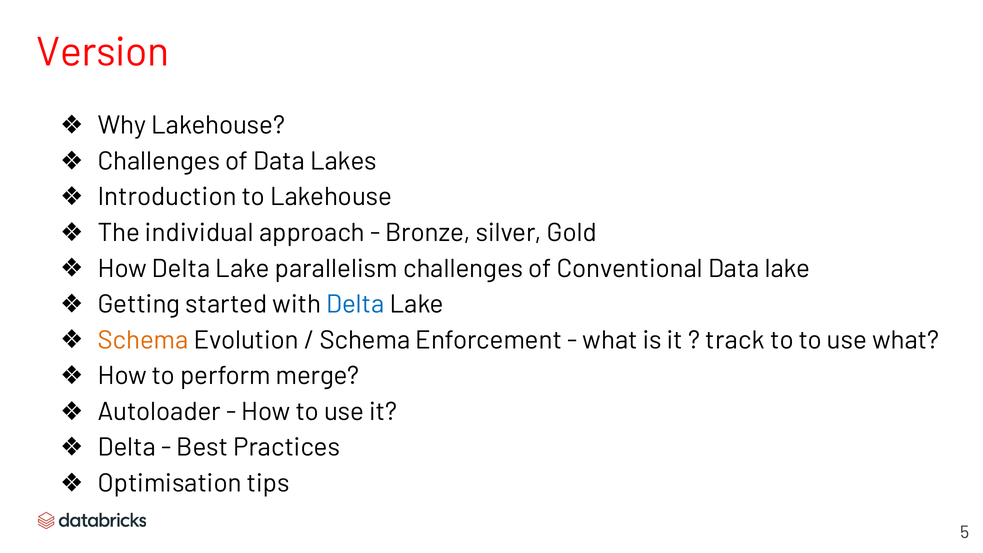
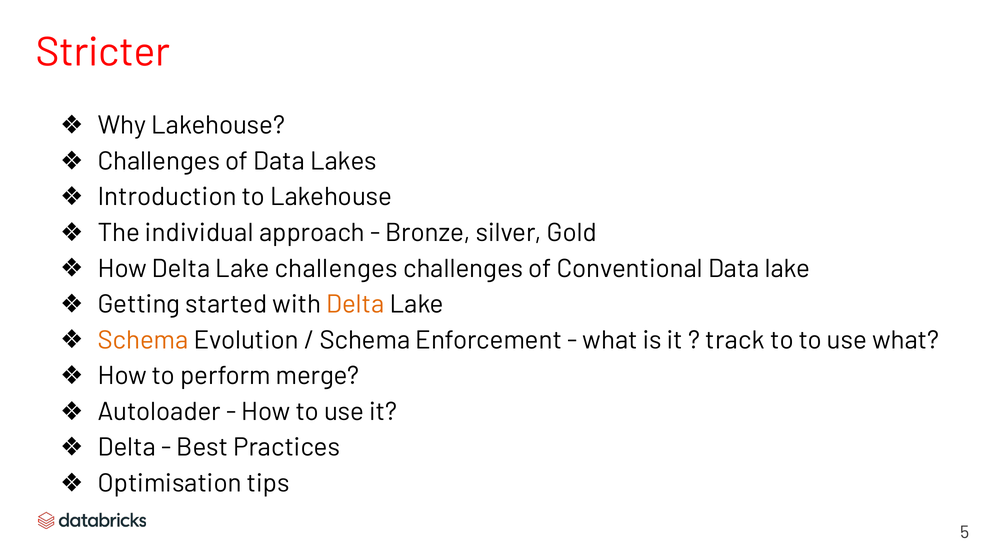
Version: Version -> Stricter
Lake parallelism: parallelism -> challenges
Delta at (355, 304) colour: blue -> orange
